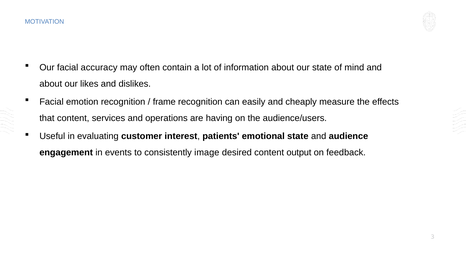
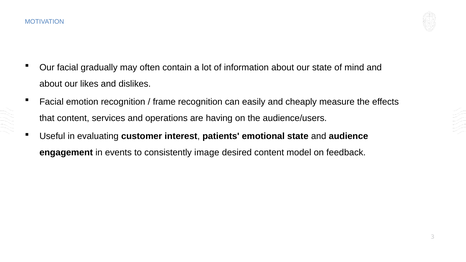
accuracy: accuracy -> gradually
output: output -> model
